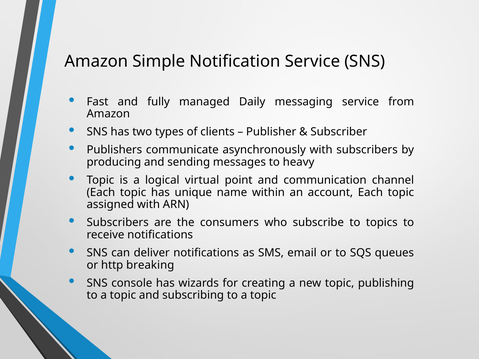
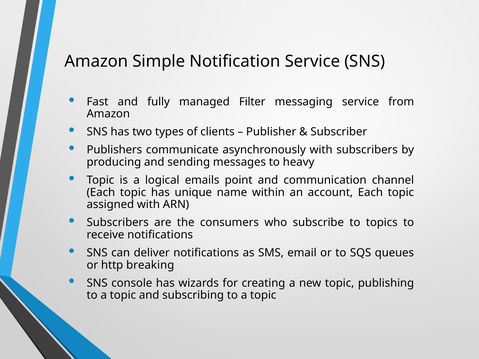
Daily: Daily -> Filter
virtual: virtual -> emails
